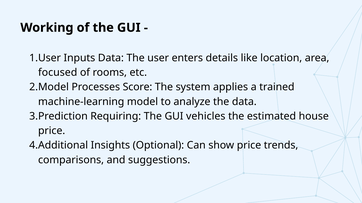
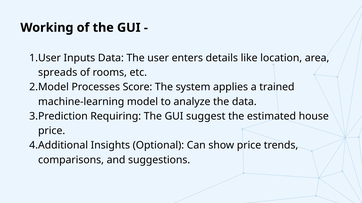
focused: focused -> spreads
vehicles: vehicles -> suggest
